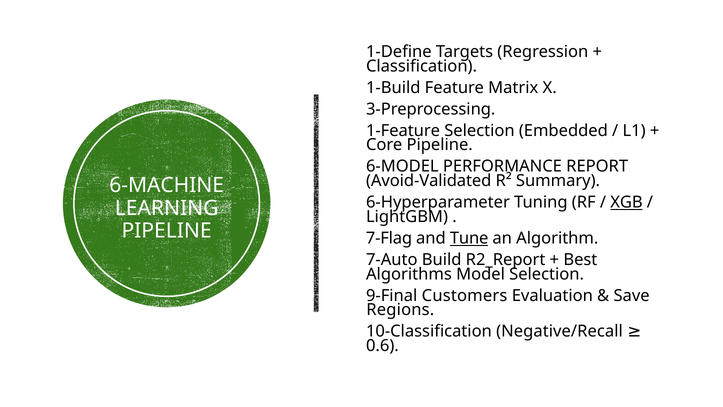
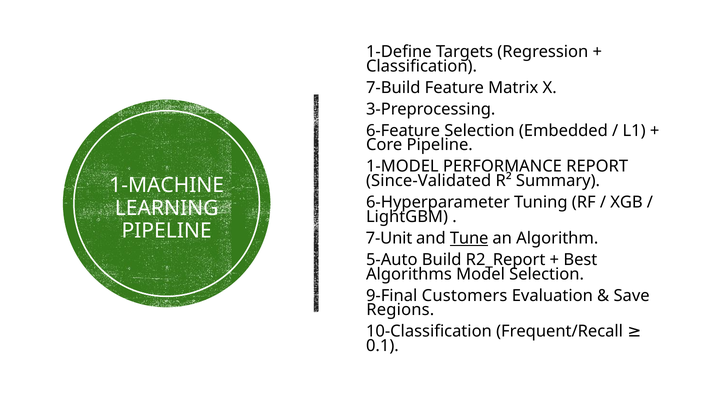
1-Build: 1-Build -> 7-Build
1-Feature: 1-Feature -> 6-Feature
6-MODEL: 6-MODEL -> 1-MODEL
Avoid-Validated: Avoid-Validated -> Since-Validated
6-MACHINE: 6-MACHINE -> 1-MACHINE
XGB underline: present -> none
7-Flag: 7-Flag -> 7-Unit
7-Auto: 7-Auto -> 5-Auto
Negative/Recall: Negative/Recall -> Frequent/Recall
0.6: 0.6 -> 0.1
